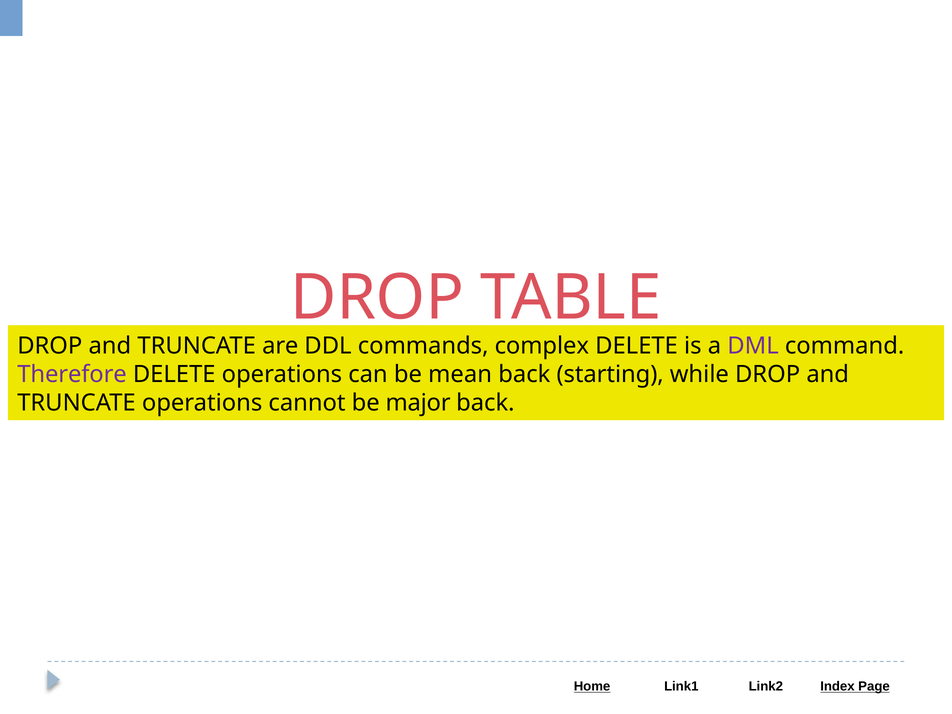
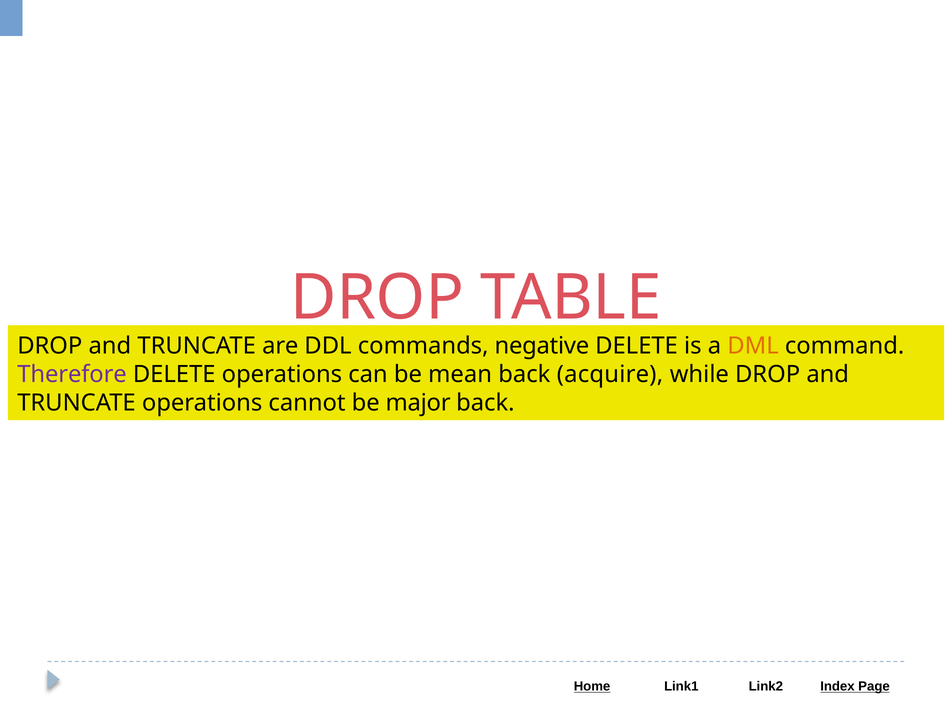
complex: complex -> negative
DML colour: purple -> orange
starting: starting -> acquire
